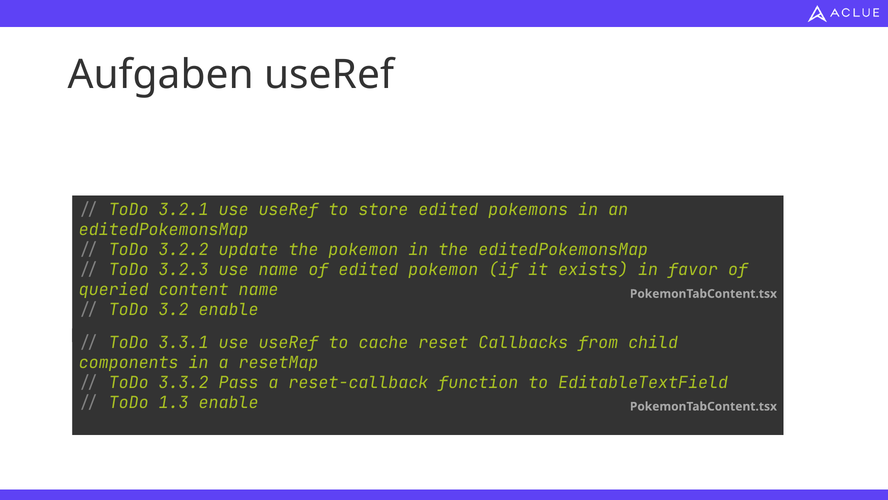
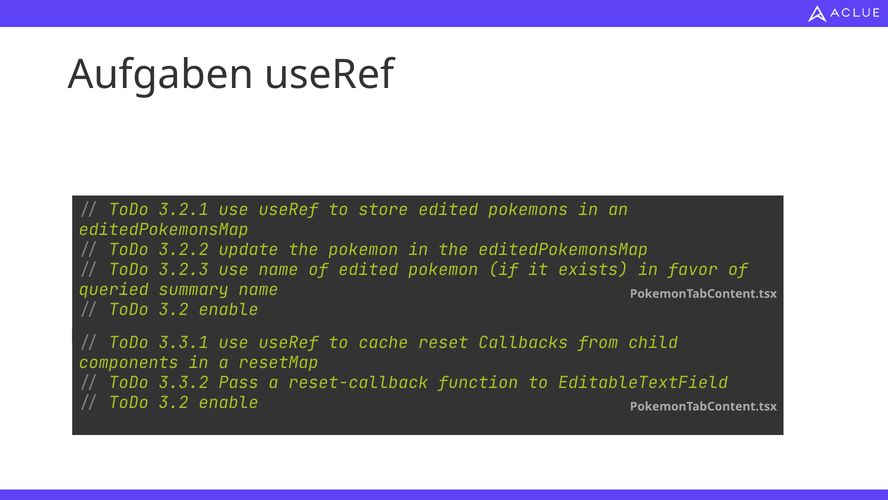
content: content -> summary
1.3 at (174, 402): 1.3 -> 3.2
